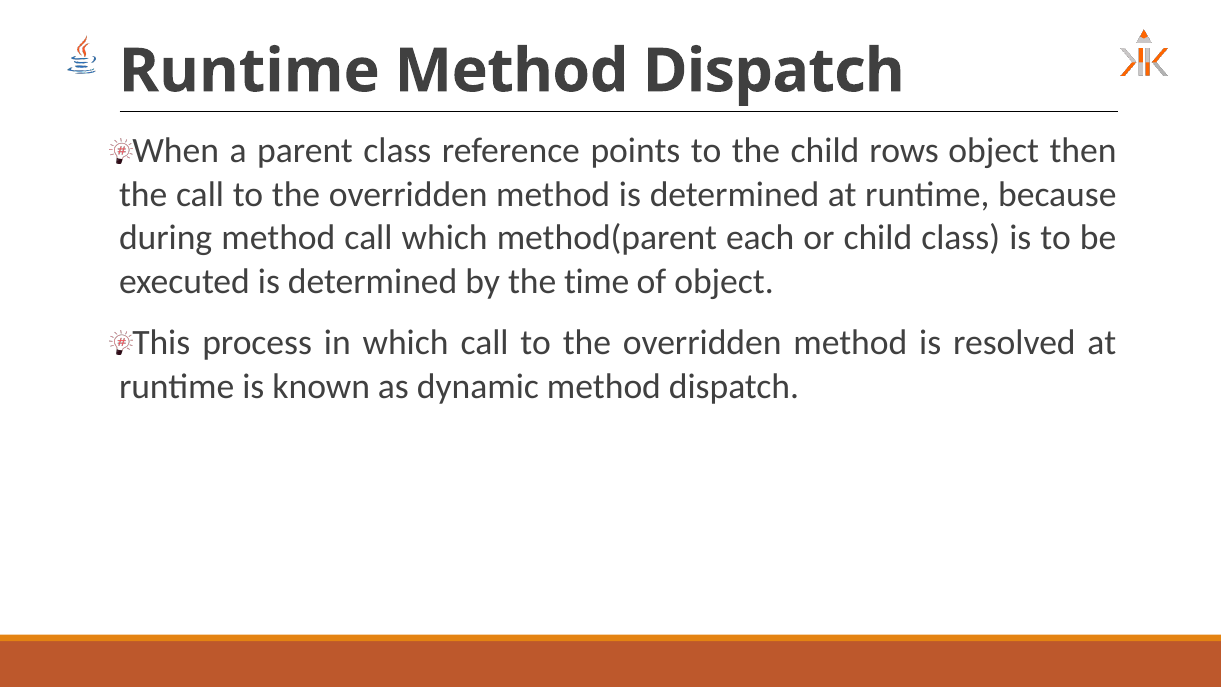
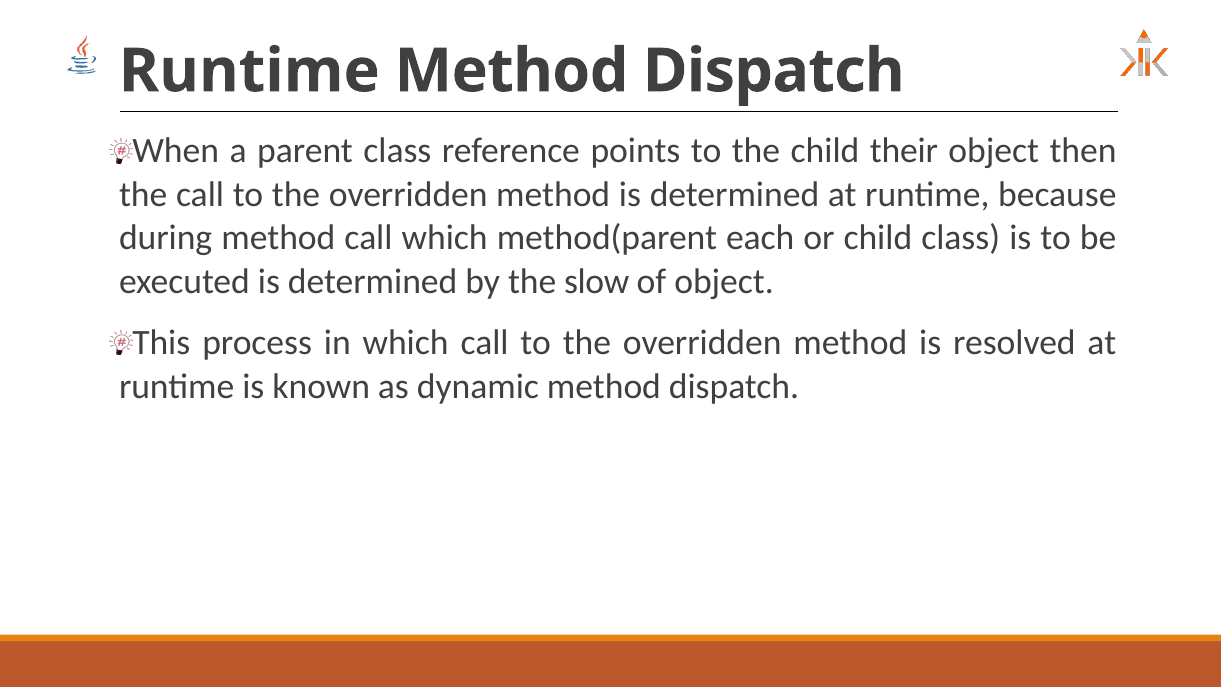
rows: rows -> their
time: time -> slow
